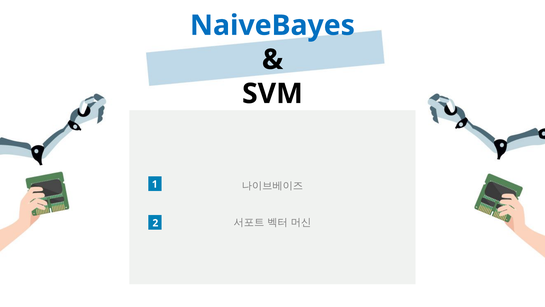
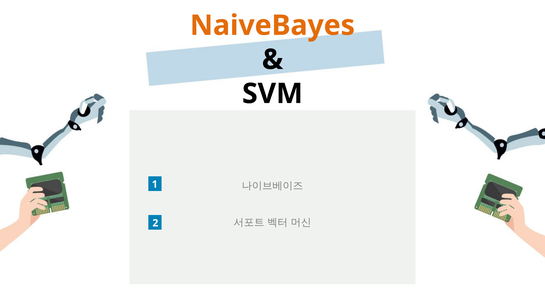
NaiveBayes colour: blue -> orange
